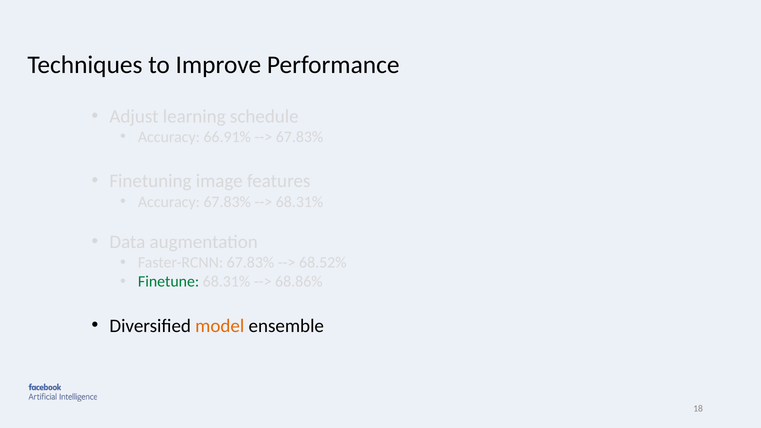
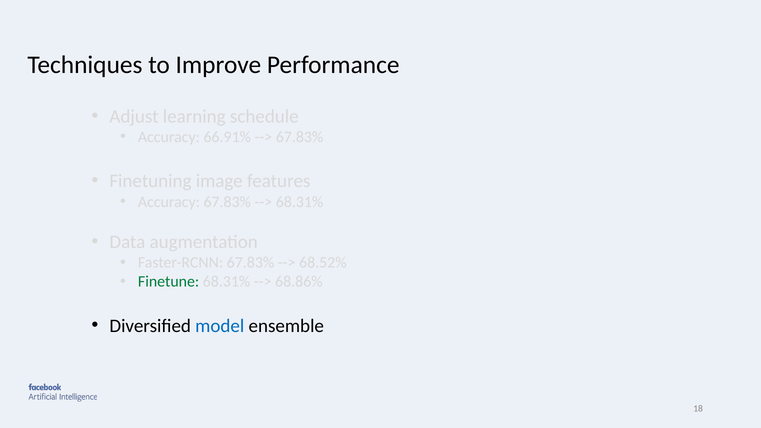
model colour: orange -> blue
